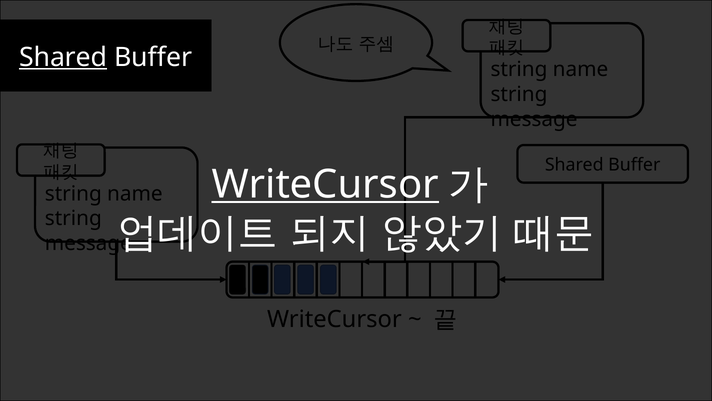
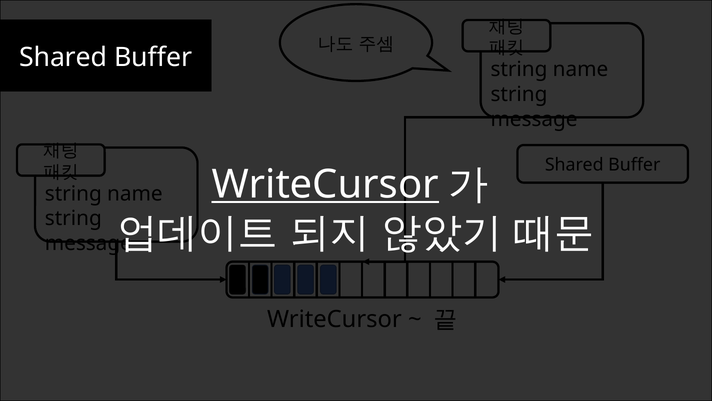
Shared at (63, 57) underline: present -> none
